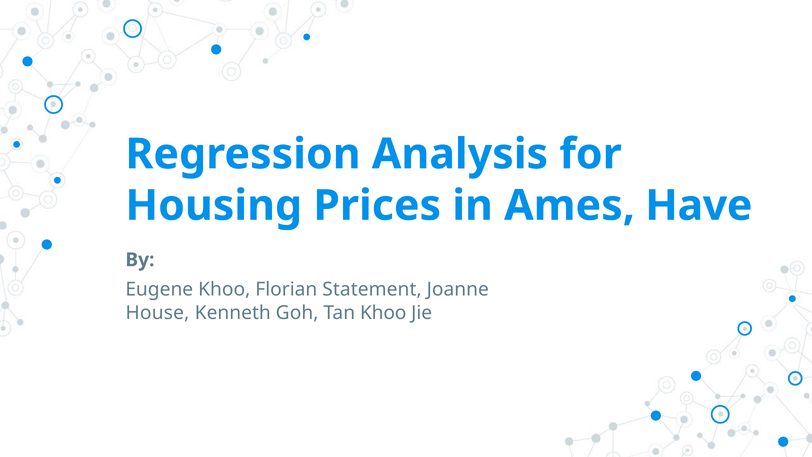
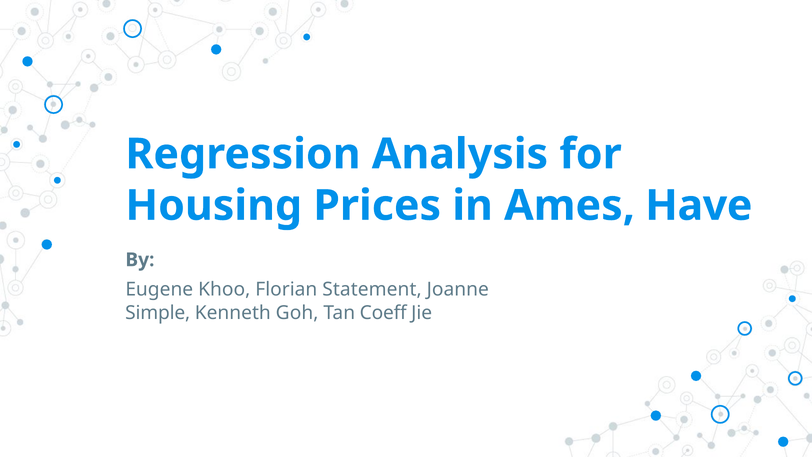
House: House -> Simple
Tan Khoo: Khoo -> Coeff
